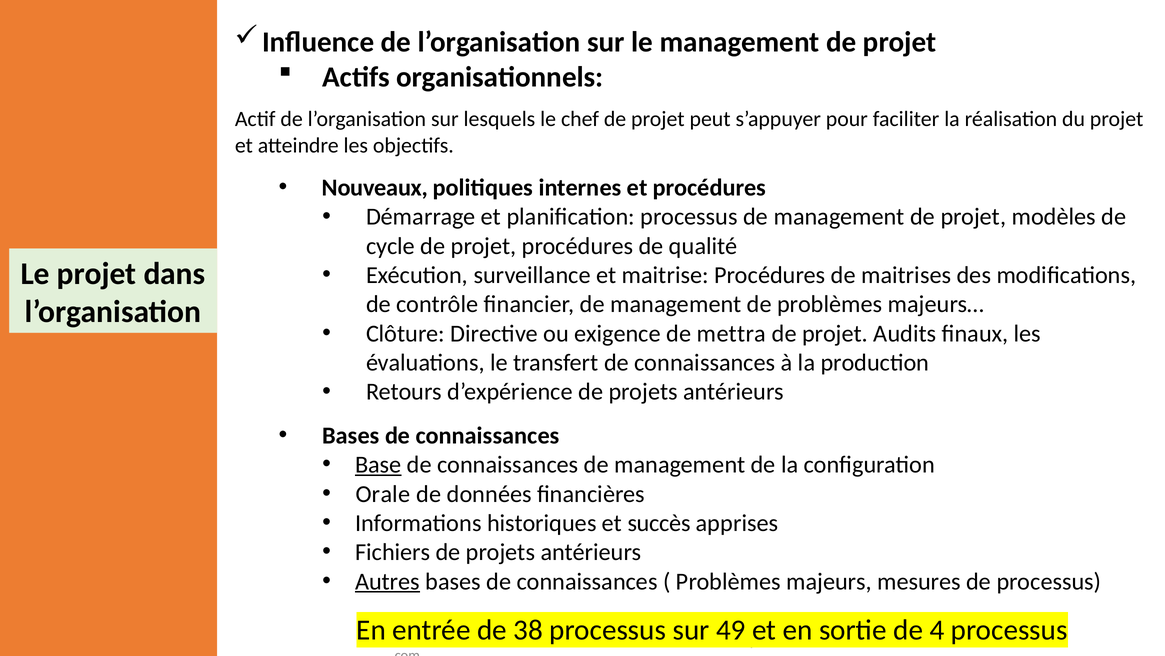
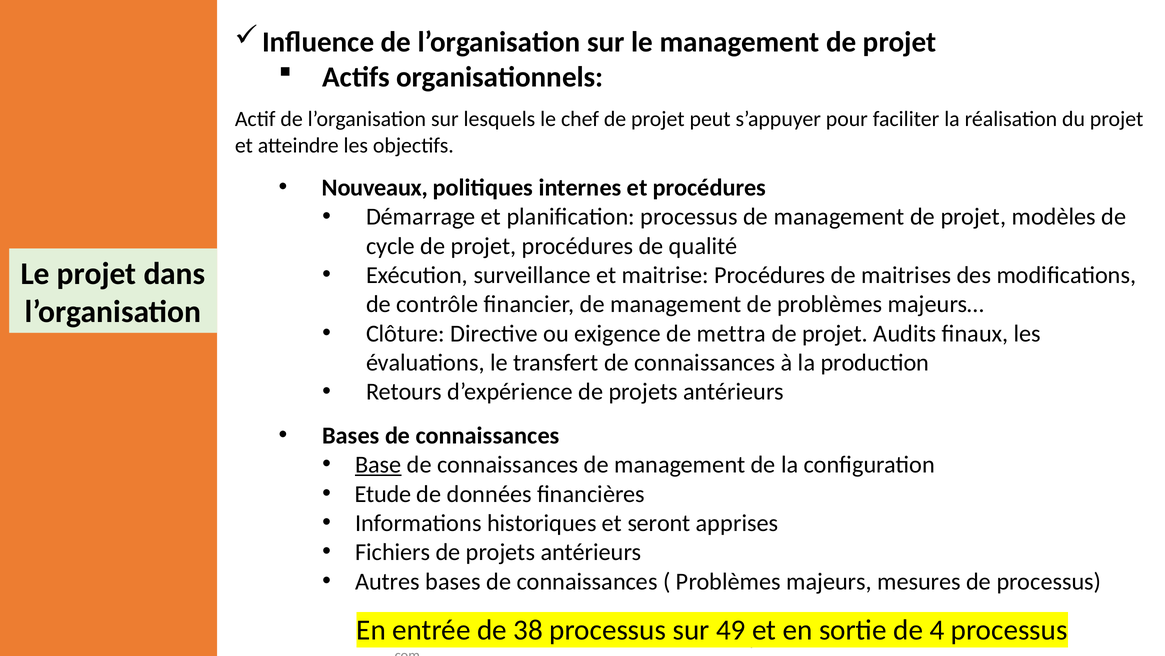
Orale: Orale -> Etude
succès: succès -> seront
Autres underline: present -> none
